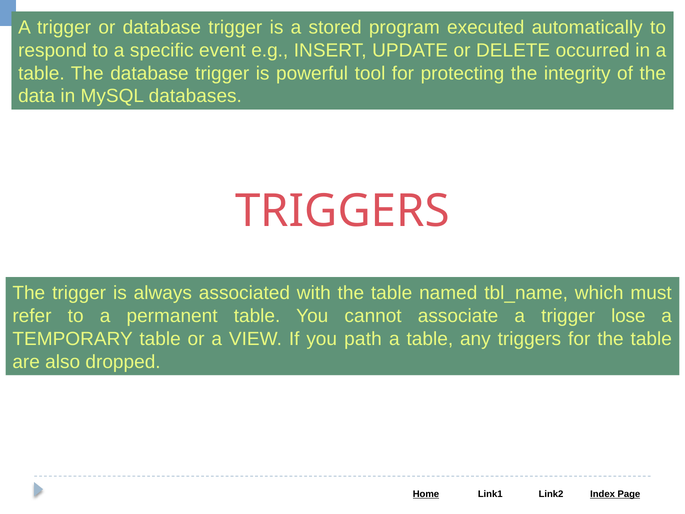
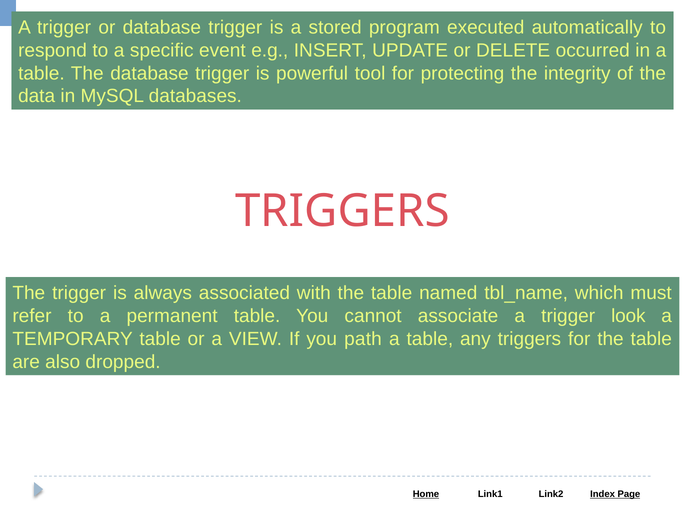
lose: lose -> look
